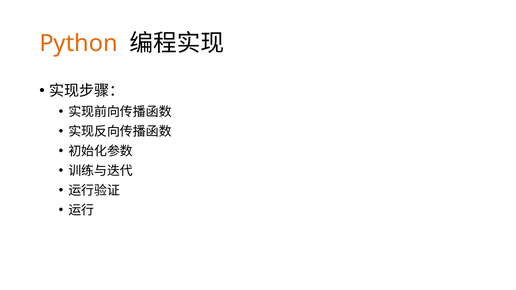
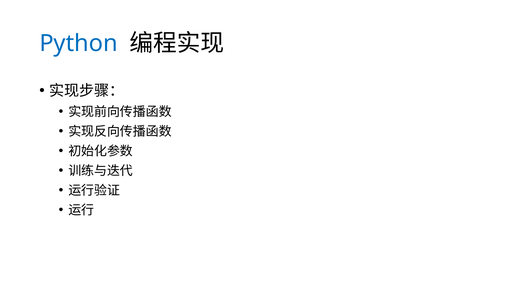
Python colour: orange -> blue
